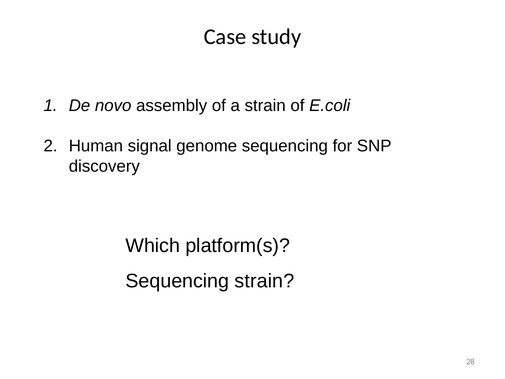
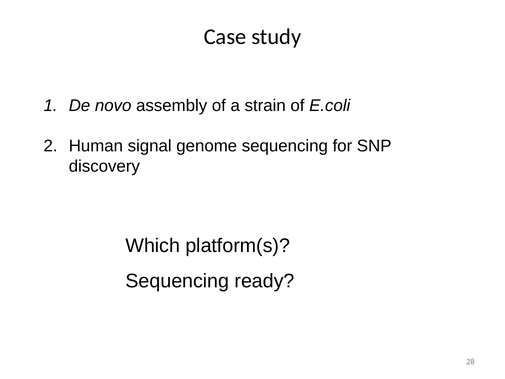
Sequencing strain: strain -> ready
